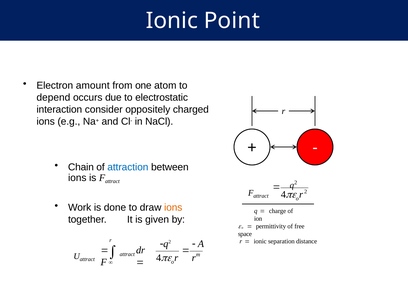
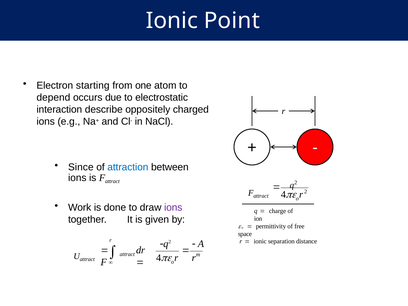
amount: amount -> starting
consider: consider -> describe
Chain: Chain -> Since
ions at (173, 207) colour: orange -> purple
